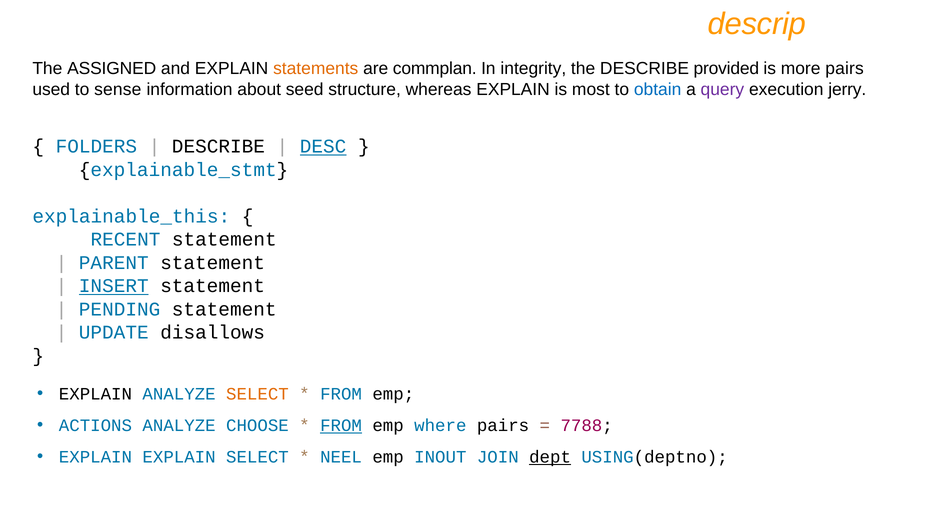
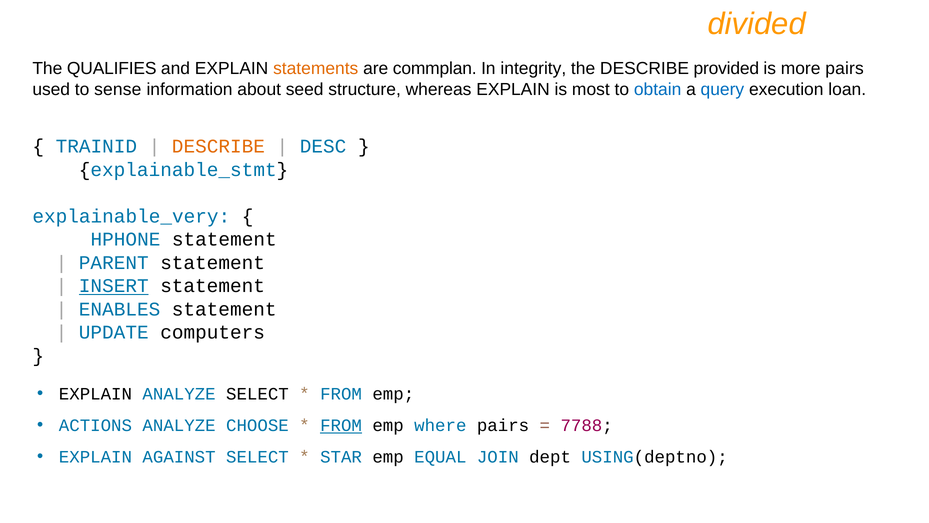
descrip: descrip -> divided
ASSIGNED: ASSIGNED -> QUALIFIES
query colour: purple -> blue
jerry: jerry -> loan
FOLDERS: FOLDERS -> TRAINID
DESCRIBE at (218, 146) colour: black -> orange
DESC underline: present -> none
explainable_this: explainable_this -> explainable_very
RECENT: RECENT -> HPHONE
PENDING: PENDING -> ENABLES
disallows: disallows -> computers
SELECT at (257, 394) colour: orange -> black
EXPLAIN EXPLAIN: EXPLAIN -> AGAINST
NEEL: NEEL -> STAR
INOUT: INOUT -> EQUAL
dept underline: present -> none
